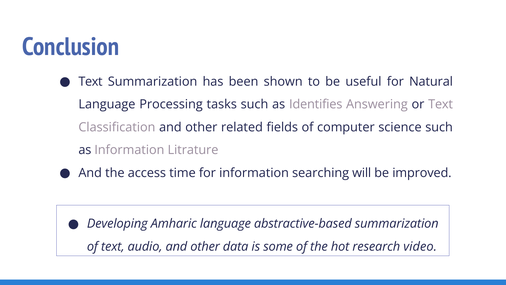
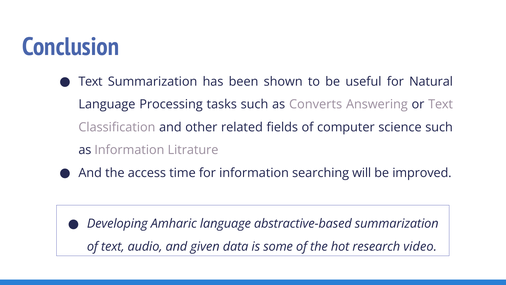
Identifies: Identifies -> Converts
audio and other: other -> given
